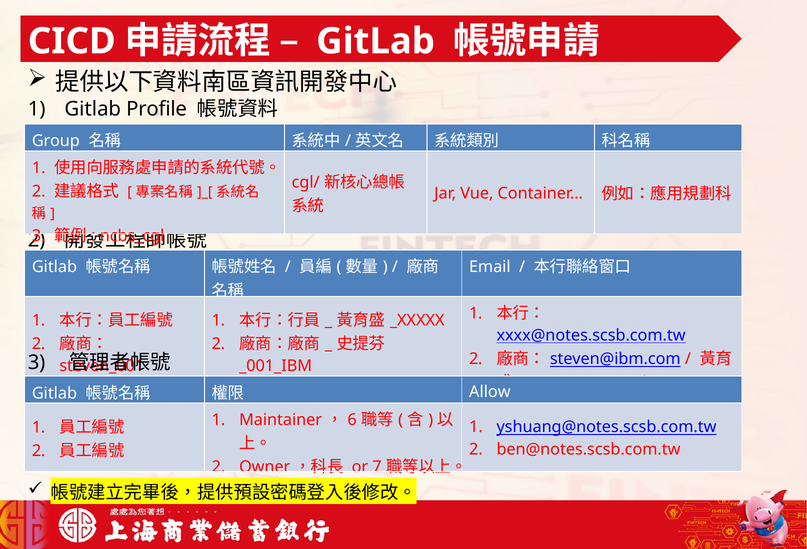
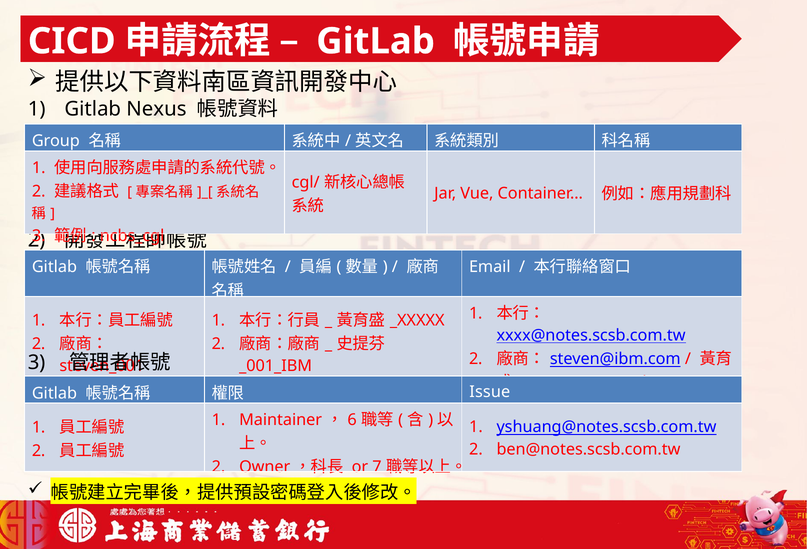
Profile: Profile -> Nexus
Allow: Allow -> Issue
